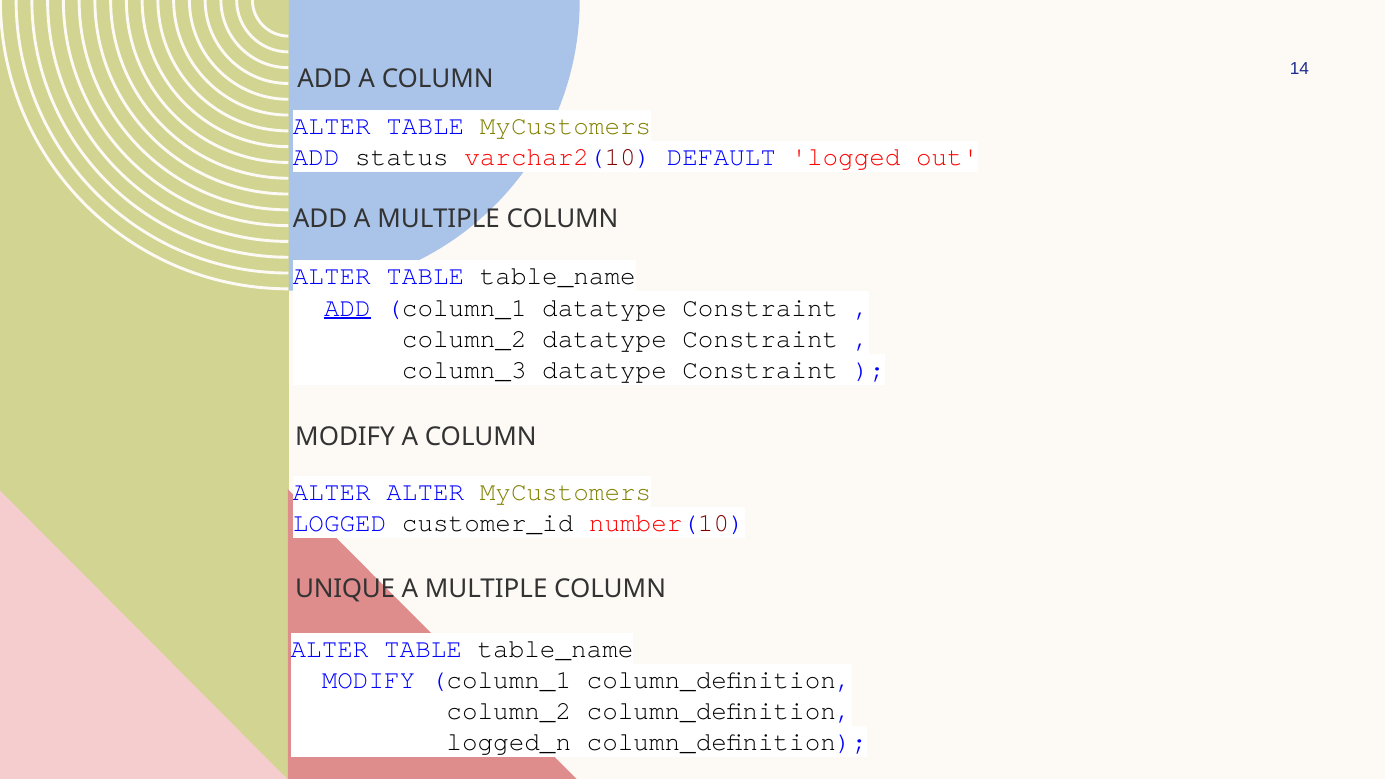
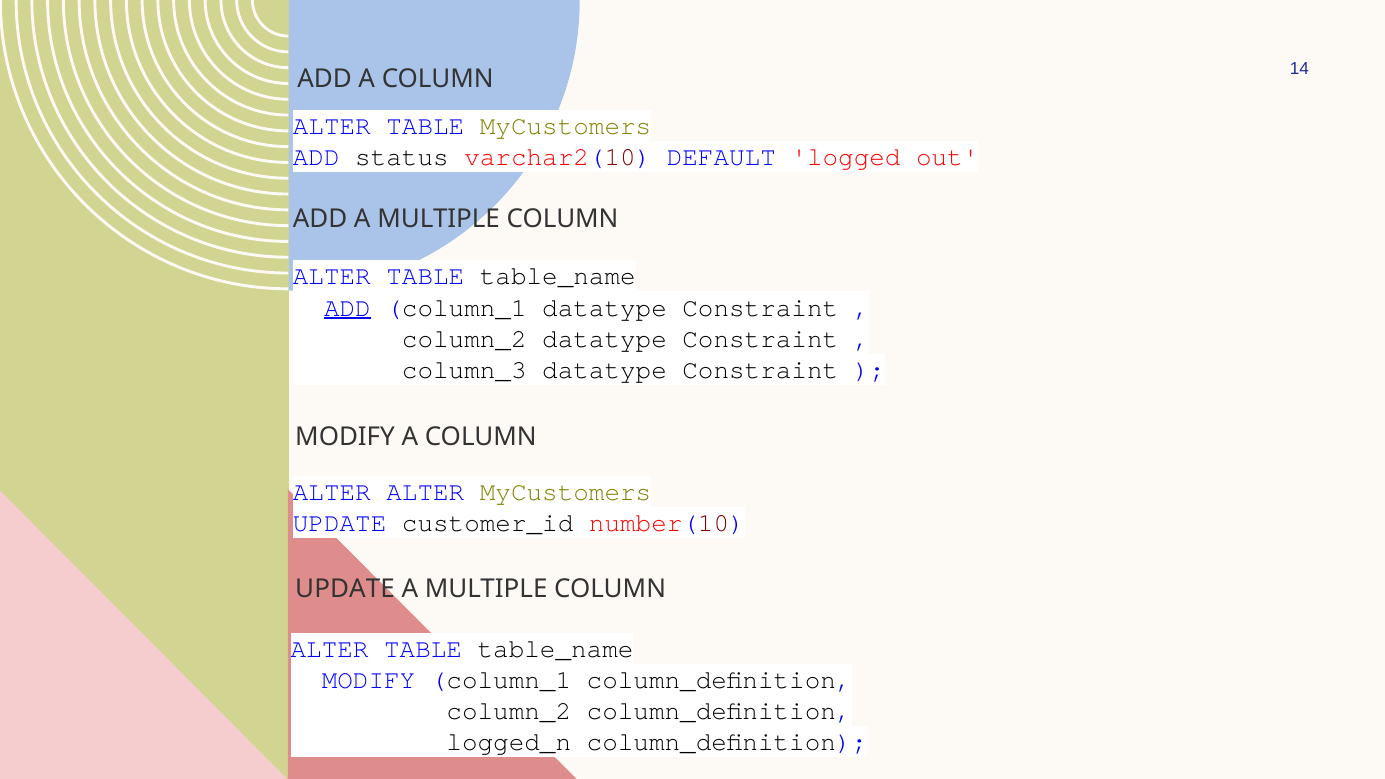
LOGGED at (340, 523): LOGGED -> UPDATE
UNIQUE at (345, 589): UNIQUE -> UPDATE
